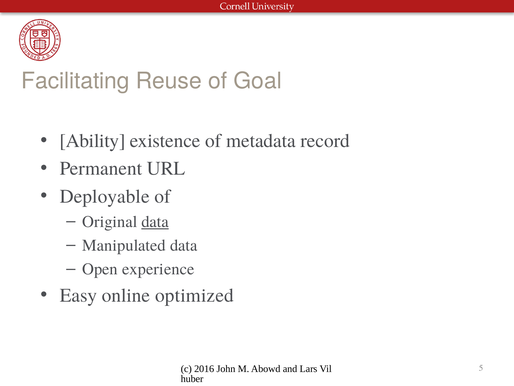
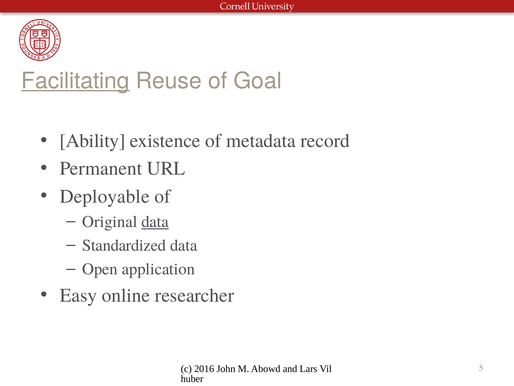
Facilitating underline: none -> present
Manipulated: Manipulated -> Standardized
experience: experience -> application
optimized: optimized -> researcher
